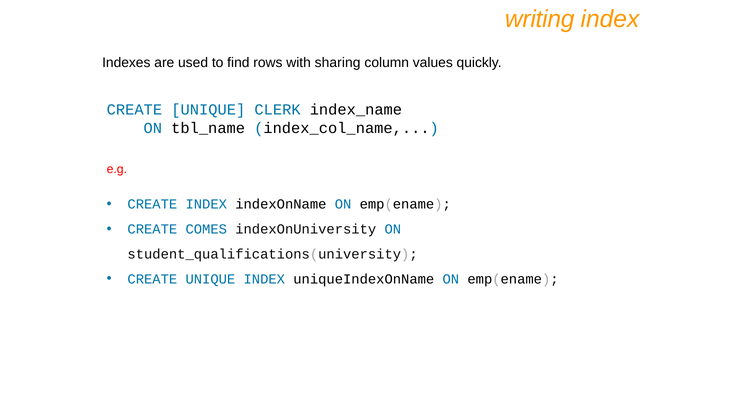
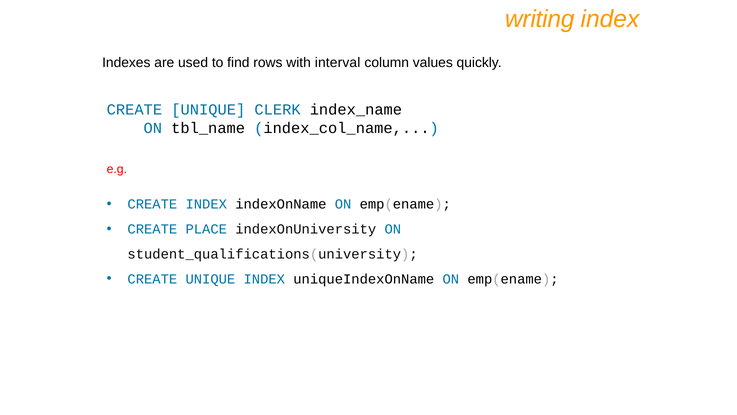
sharing: sharing -> interval
COMES: COMES -> PLACE
